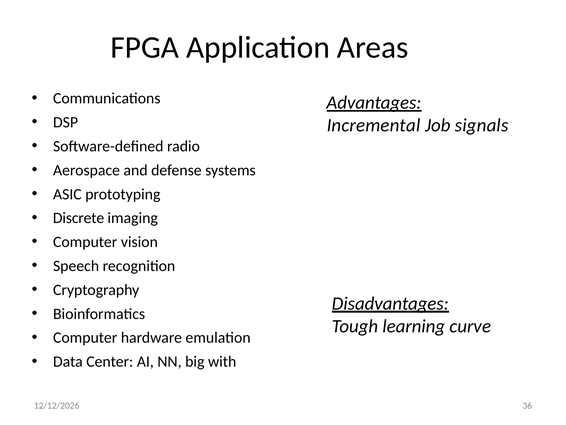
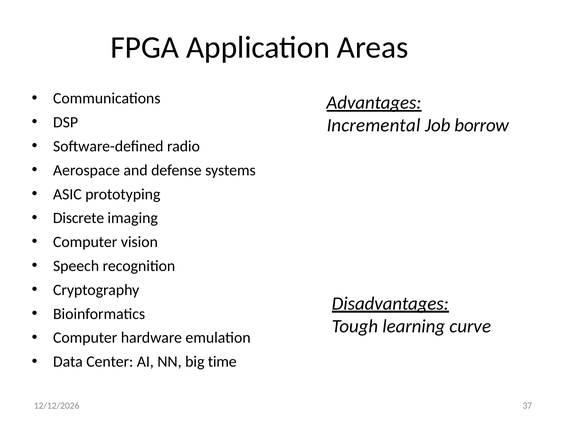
signals: signals -> borrow
with: with -> time
36: 36 -> 37
